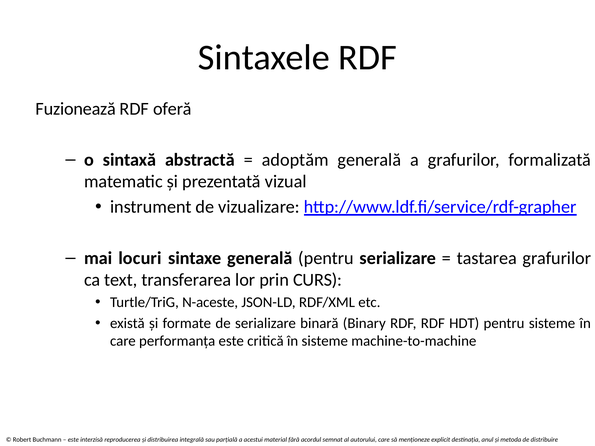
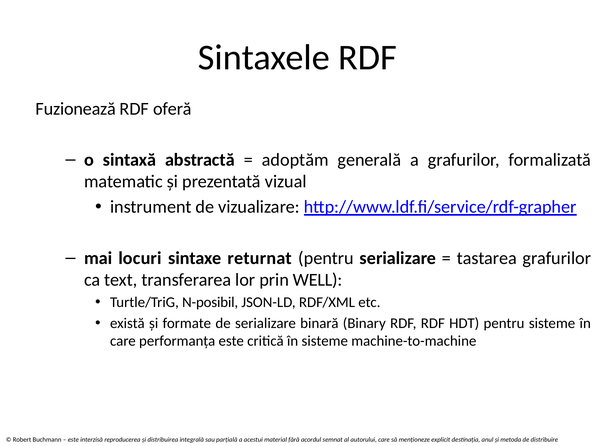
sintaxe generală: generală -> returnat
CURS: CURS -> WELL
N-aceste: N-aceste -> N-posibil
